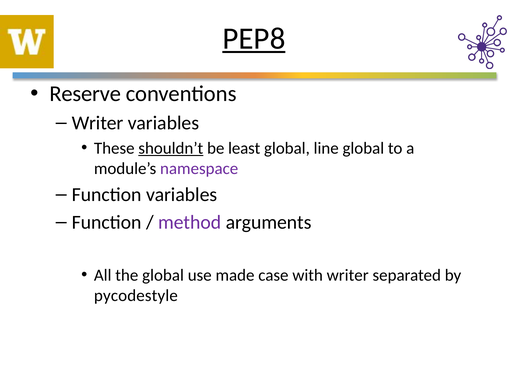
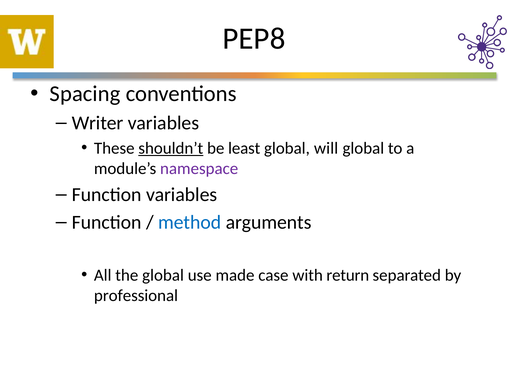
PEP8 underline: present -> none
Reserve: Reserve -> Spacing
line: line -> will
method colour: purple -> blue
with writer: writer -> return
pycodestyle: pycodestyle -> professional
